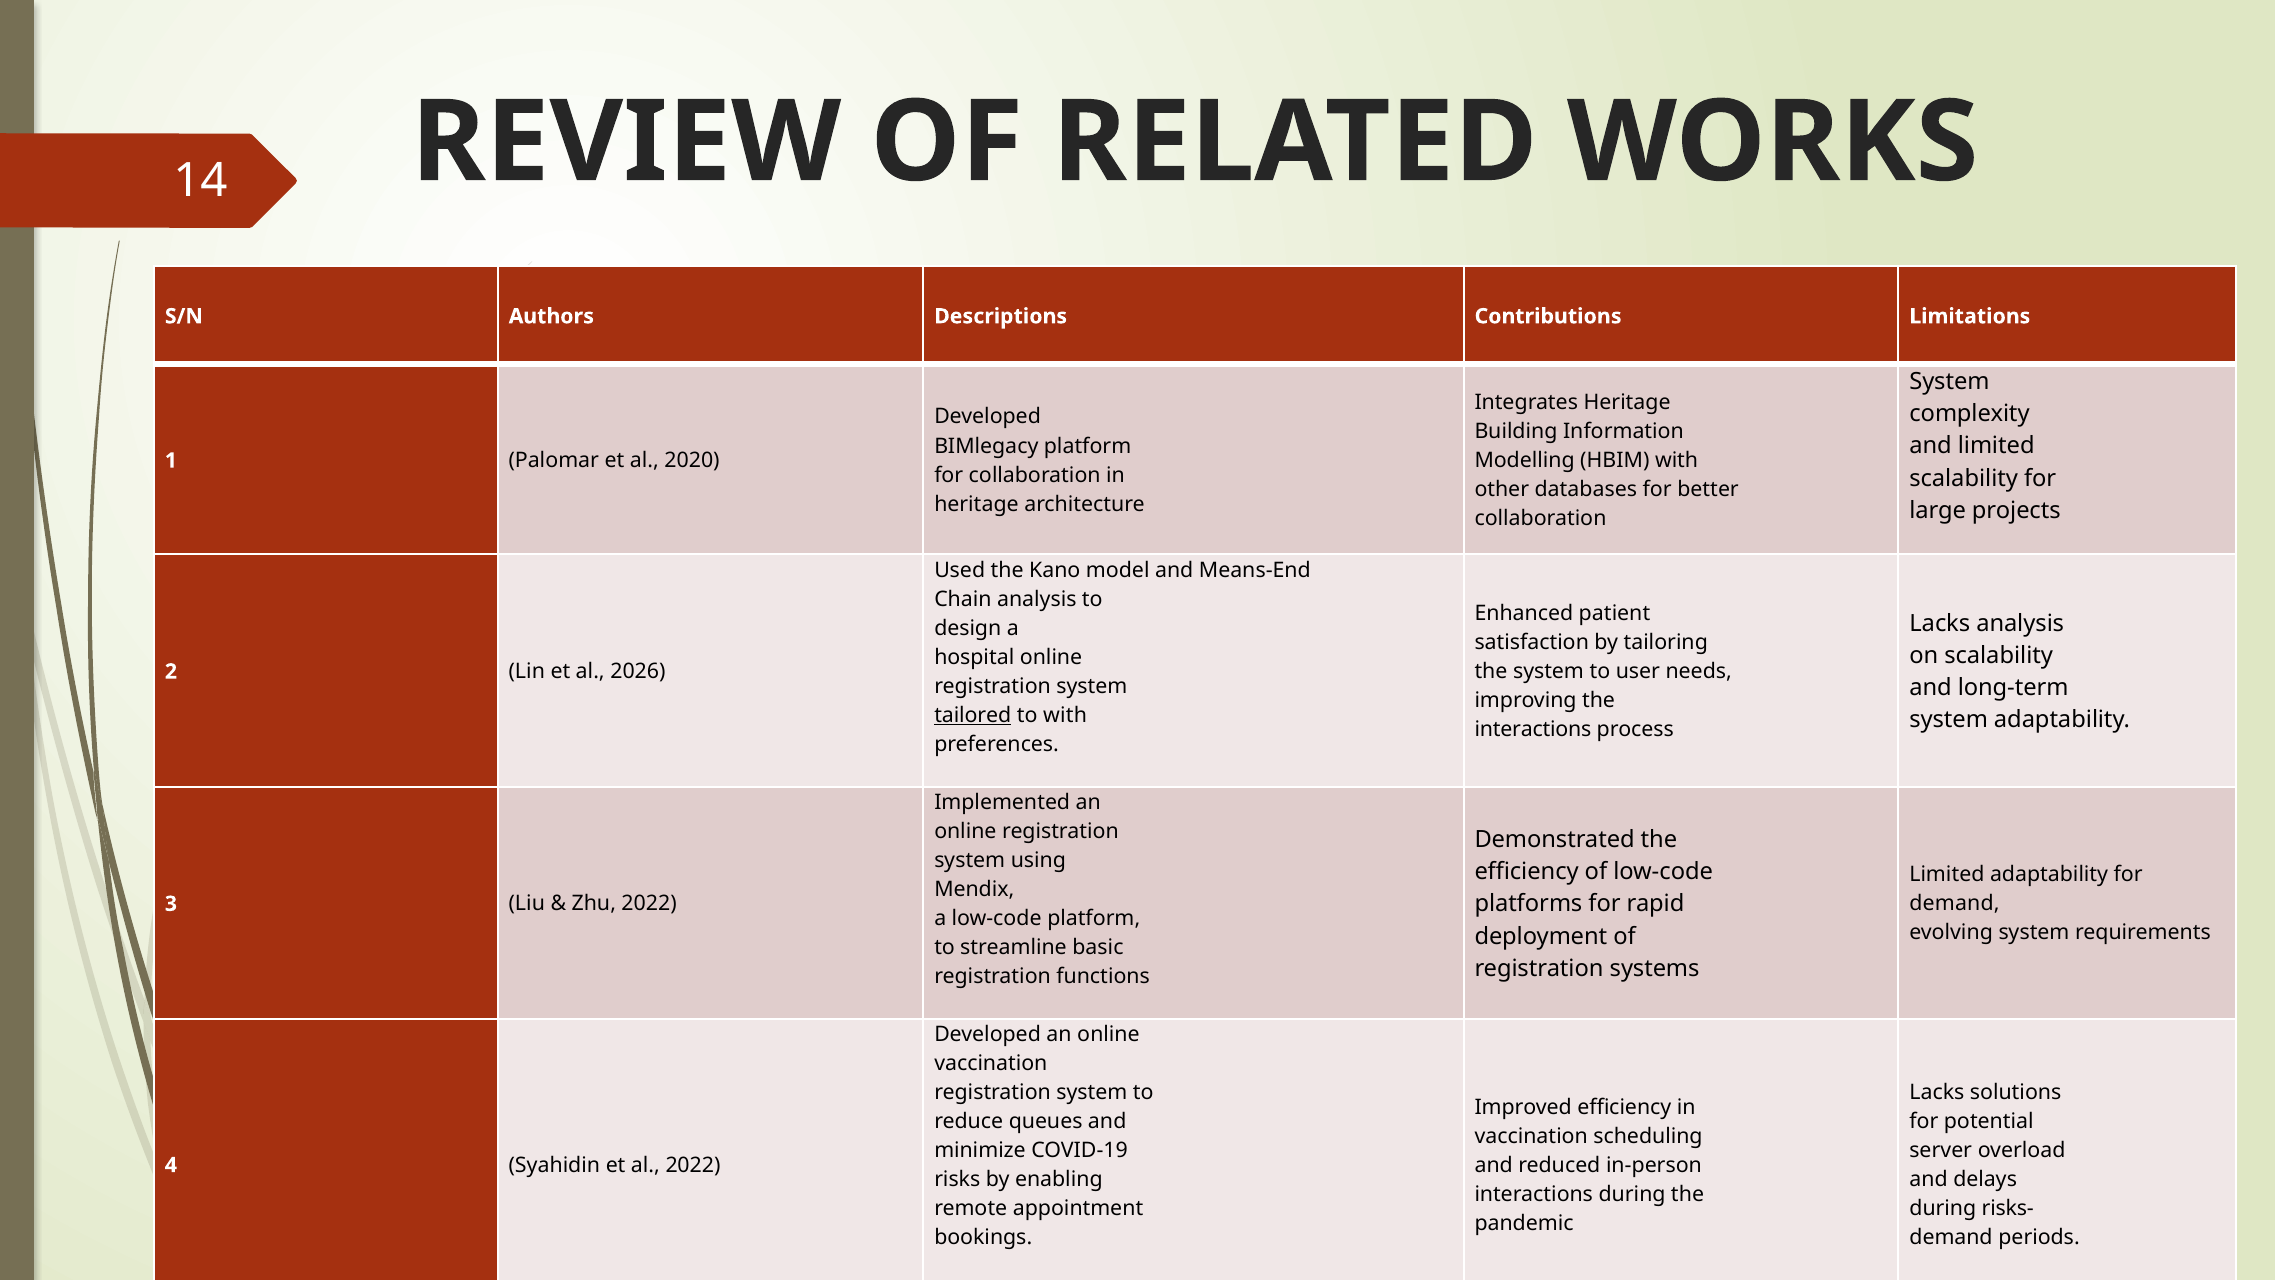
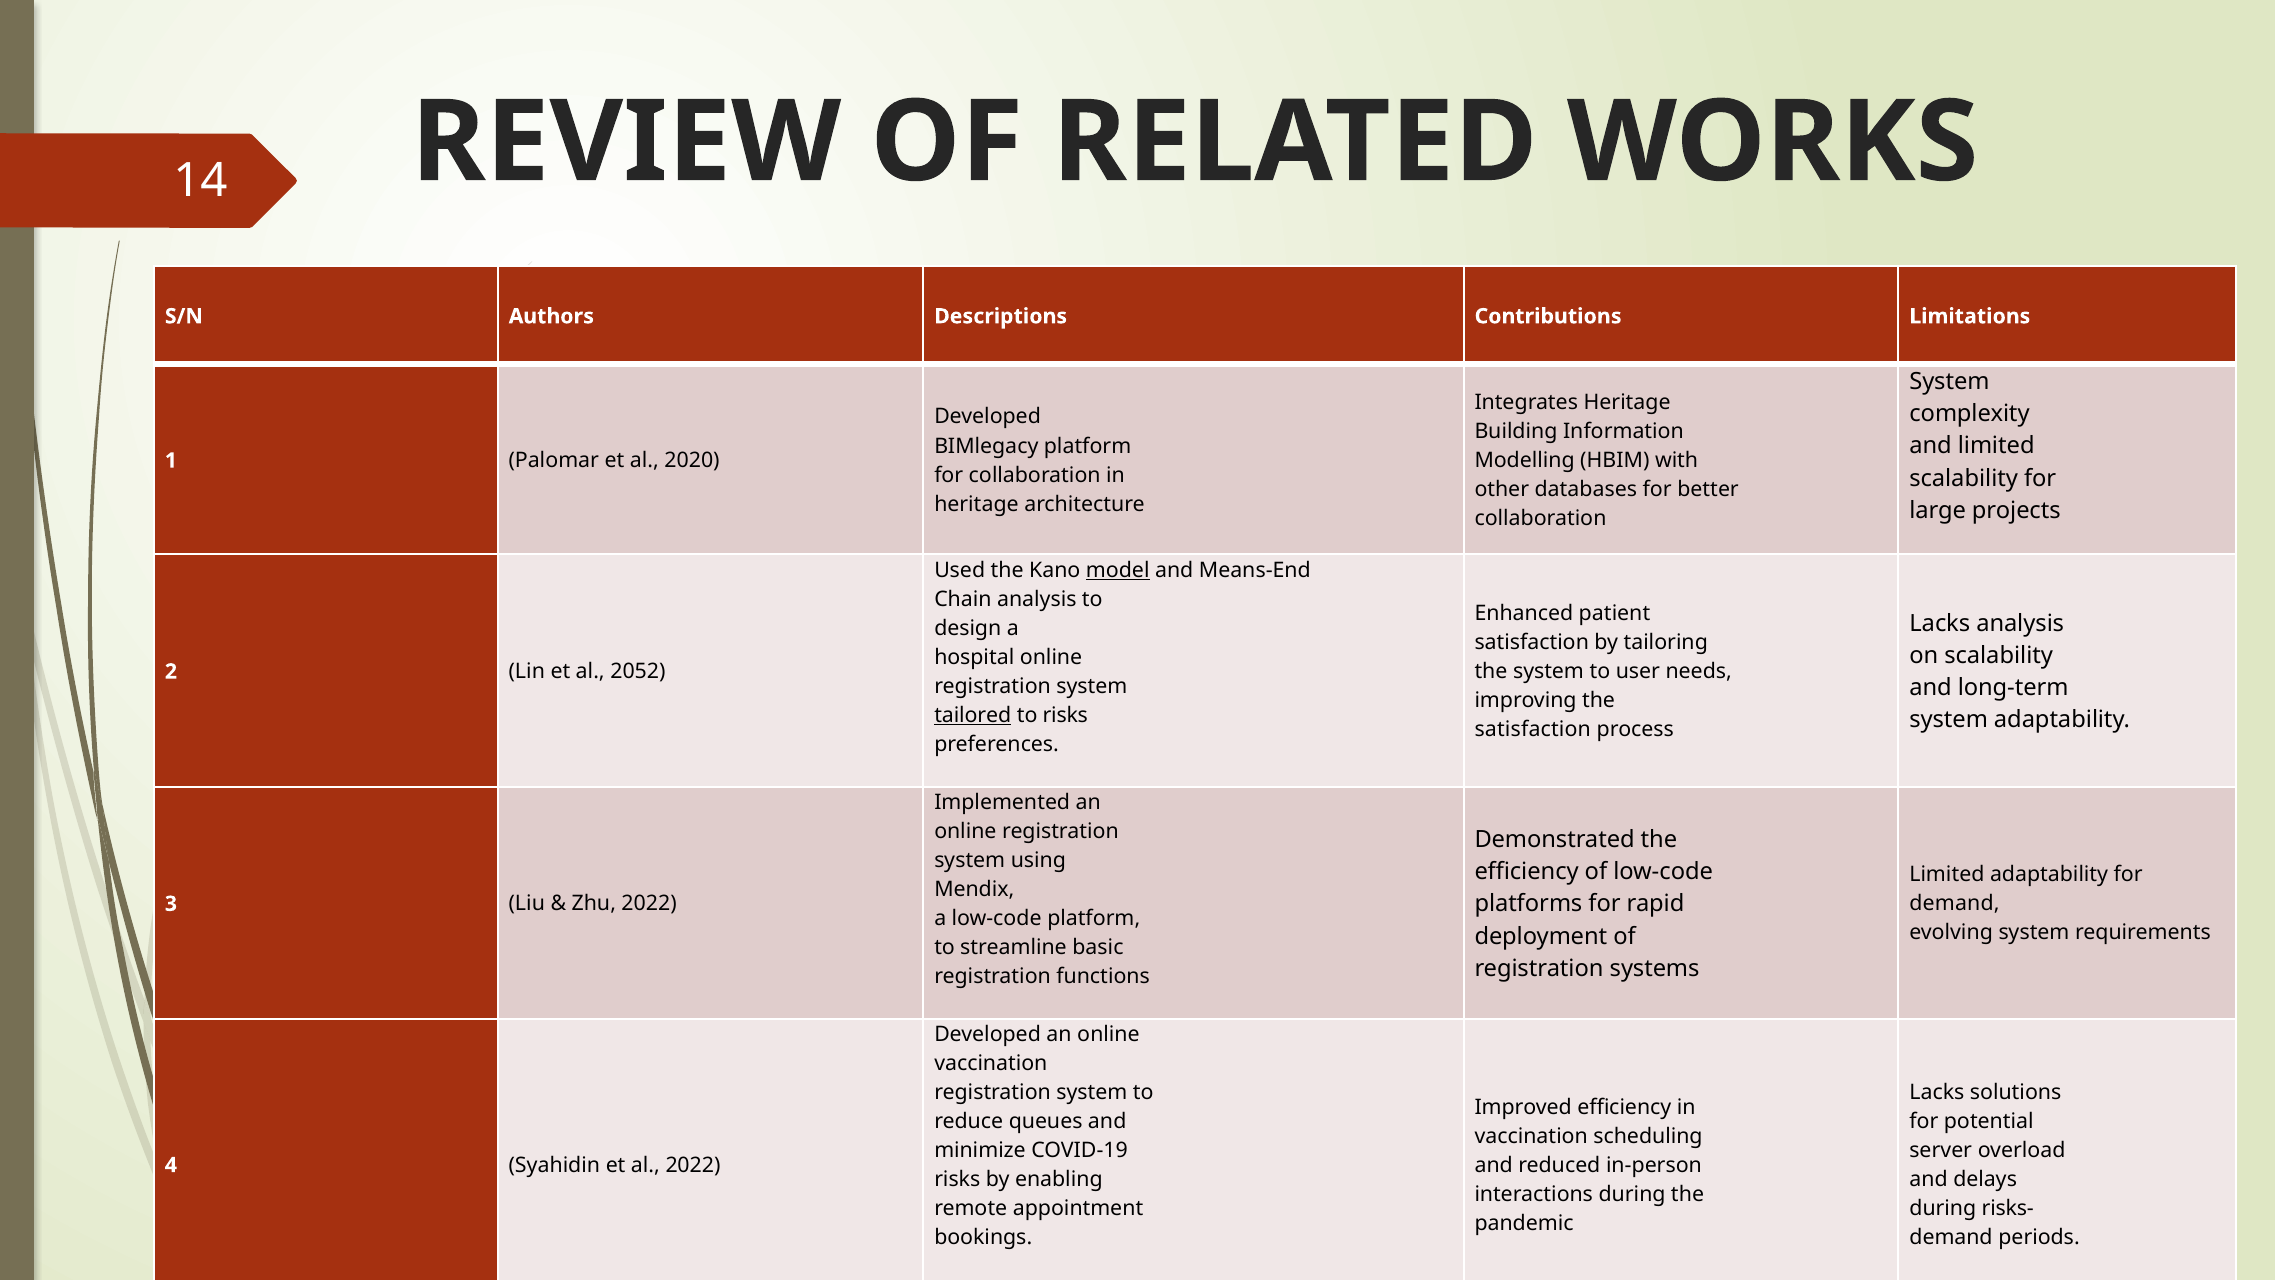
model underline: none -> present
2026: 2026 -> 2052
to with: with -> risks
interactions at (1533, 729): interactions -> satisfaction
